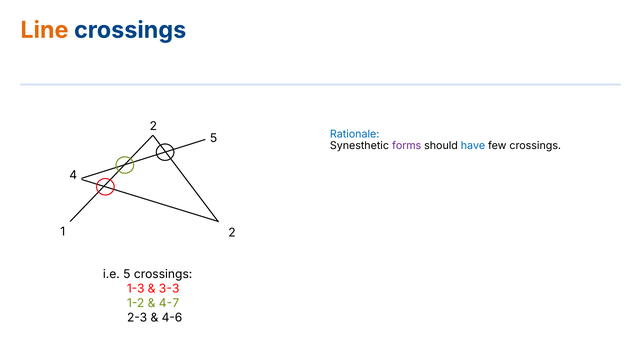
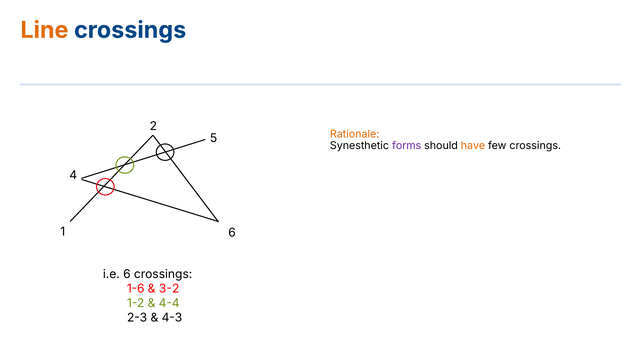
Rationale colour: blue -> orange
have colour: blue -> orange
1 2: 2 -> 6
i.e 5: 5 -> 6
1-3: 1-3 -> 1-6
3-3: 3-3 -> 3-2
4-7: 4-7 -> 4-4
4-6: 4-6 -> 4-3
